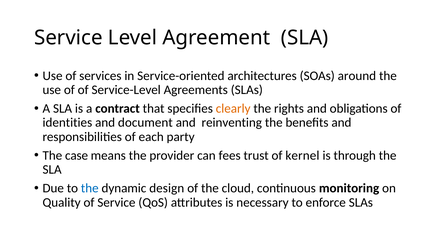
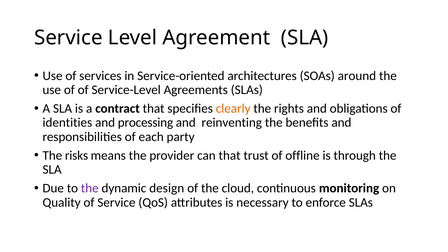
document: document -> processing
case: case -> risks
can fees: fees -> that
kernel: kernel -> offline
the at (90, 188) colour: blue -> purple
